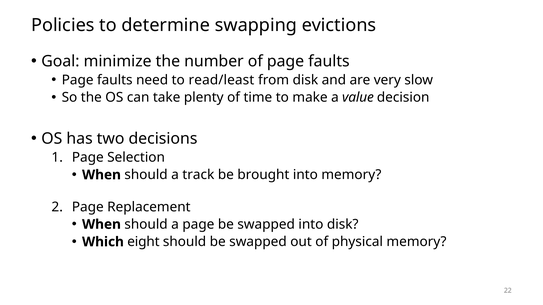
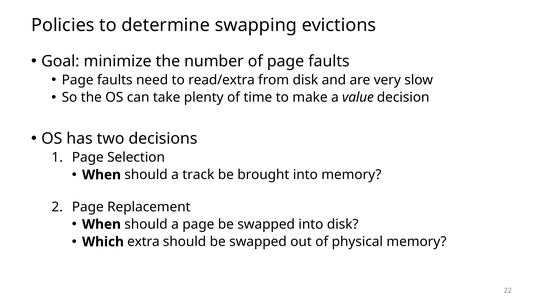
read/least: read/least -> read/extra
eight: eight -> extra
